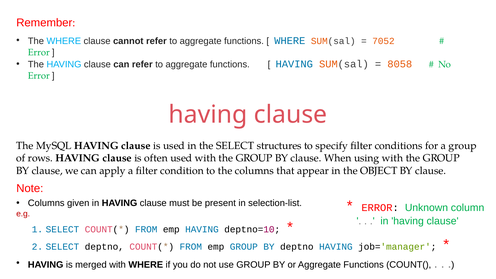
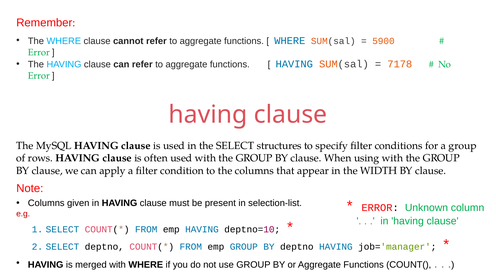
7052: 7052 -> 5900
8058: 8058 -> 7178
OBJECT: OBJECT -> WIDTH
